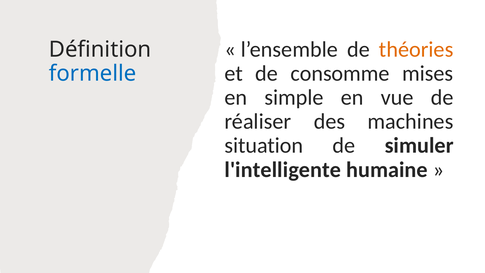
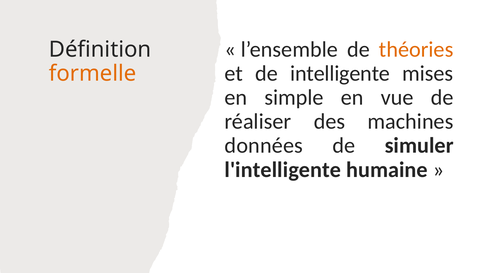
consomme: consomme -> intelligente
formelle colour: blue -> orange
situation: situation -> données
